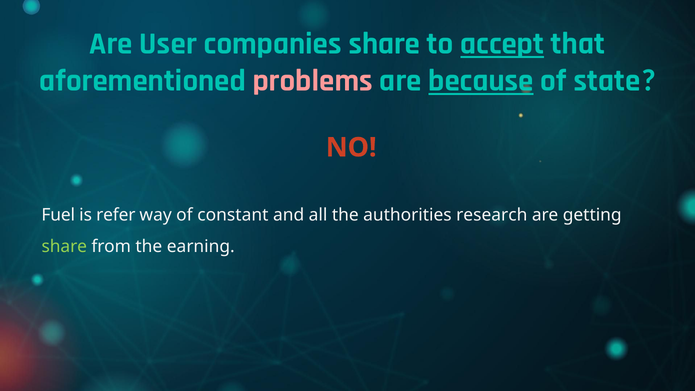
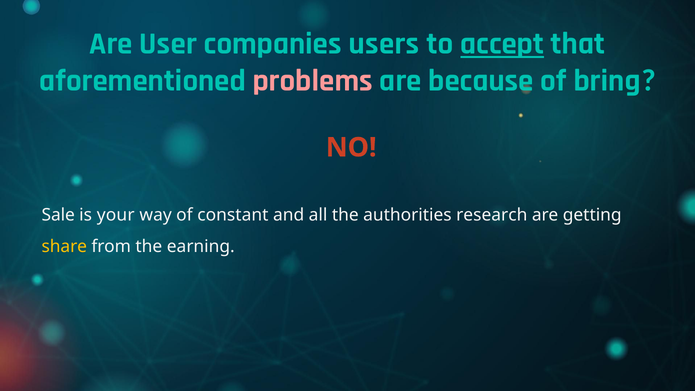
companies share: share -> users
because underline: present -> none
state: state -> bring
Fuel: Fuel -> Sale
refer: refer -> your
share at (64, 246) colour: light green -> yellow
